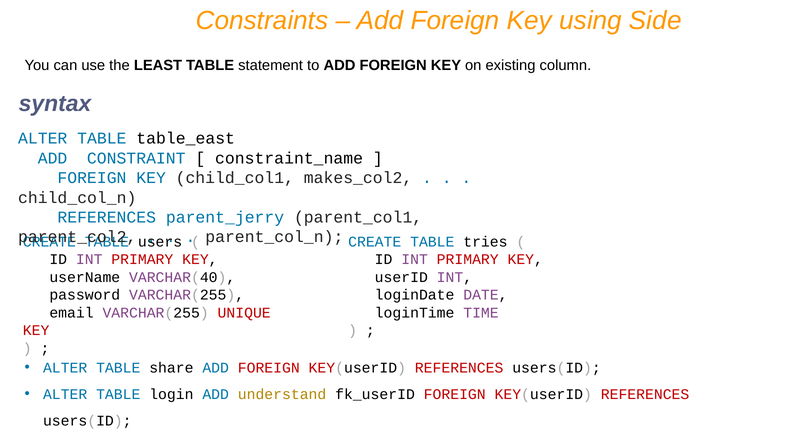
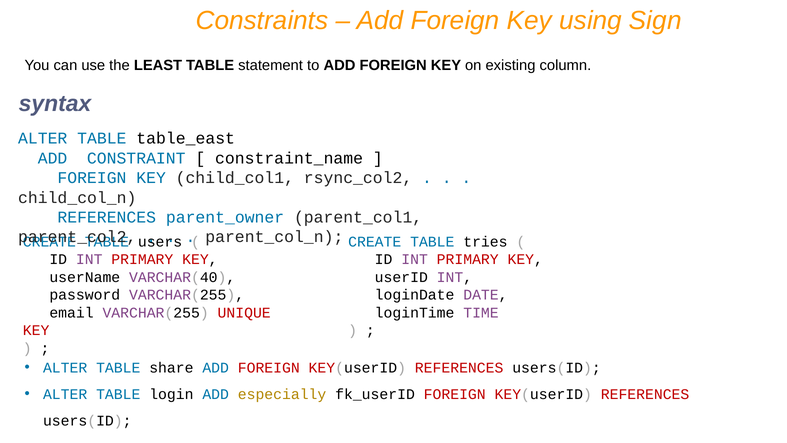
Side: Side -> Sign
makes_col2: makes_col2 -> rsync_col2
parent_jerry: parent_jerry -> parent_owner
understand: understand -> especially
